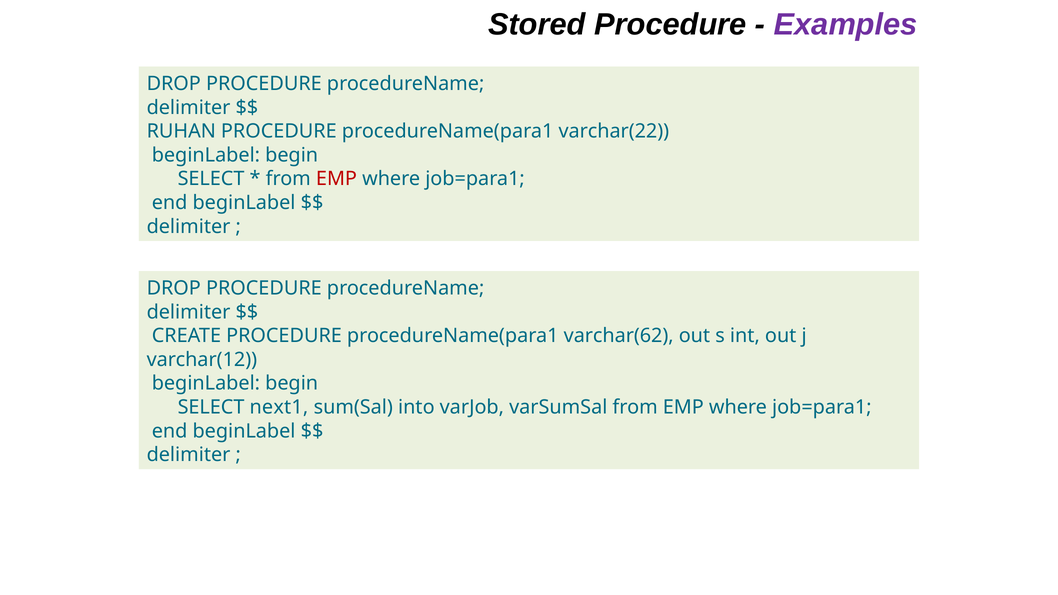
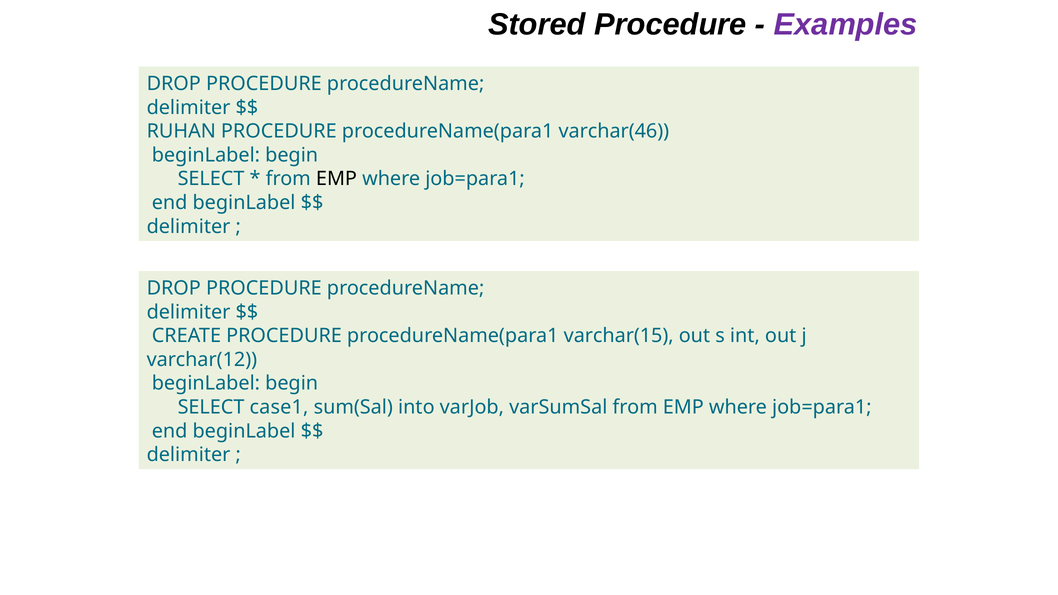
varchar(22: varchar(22 -> varchar(46
EMP at (336, 179) colour: red -> black
varchar(62: varchar(62 -> varchar(15
next1: next1 -> case1
